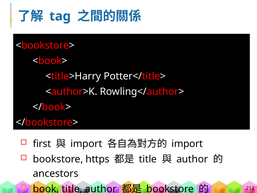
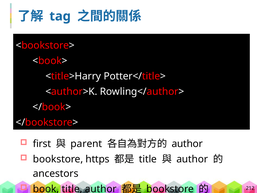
import at (86, 144): import -> parent
import at (187, 144): import -> author
